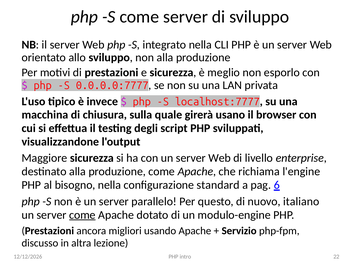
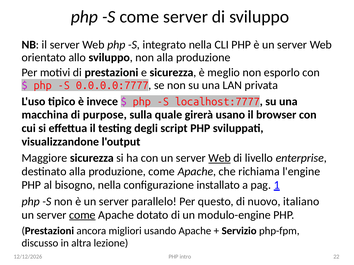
chiusura: chiusura -> purpose
Web at (220, 158) underline: none -> present
standard: standard -> installato
6: 6 -> 1
